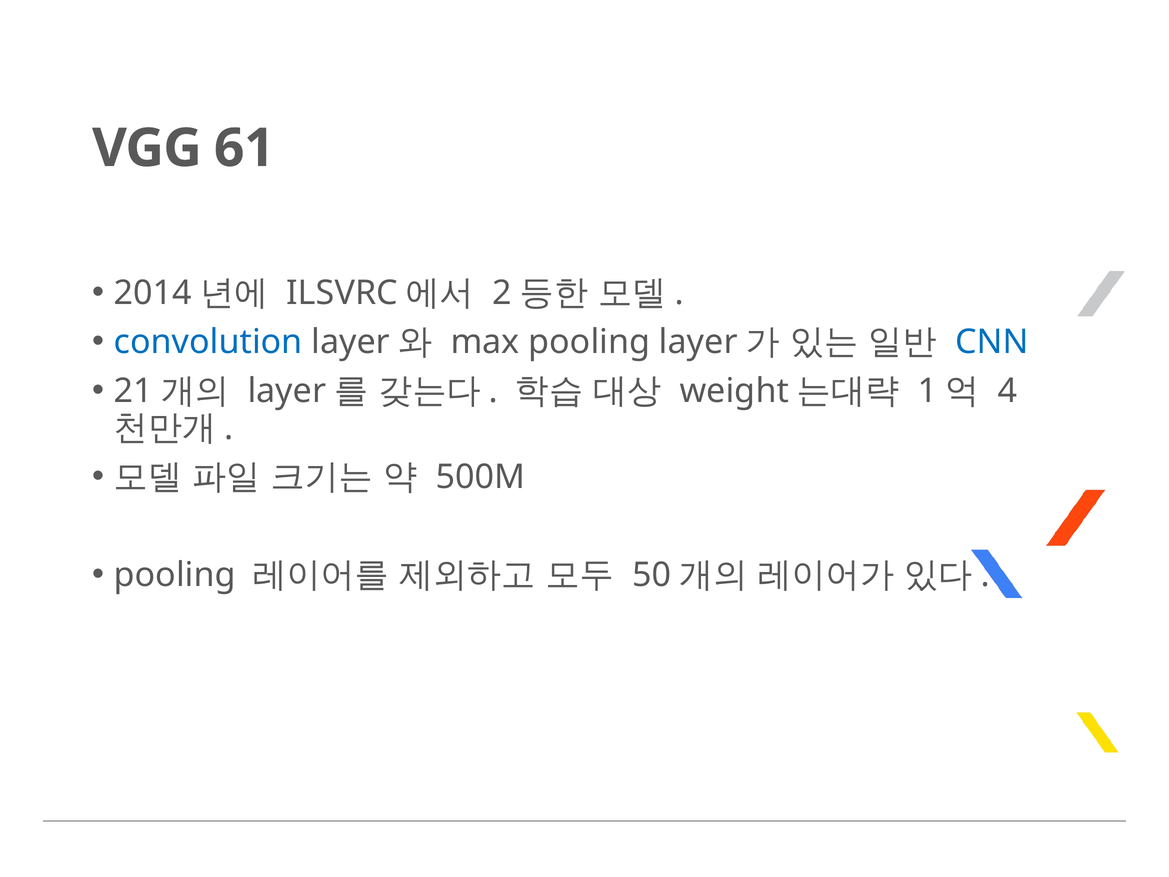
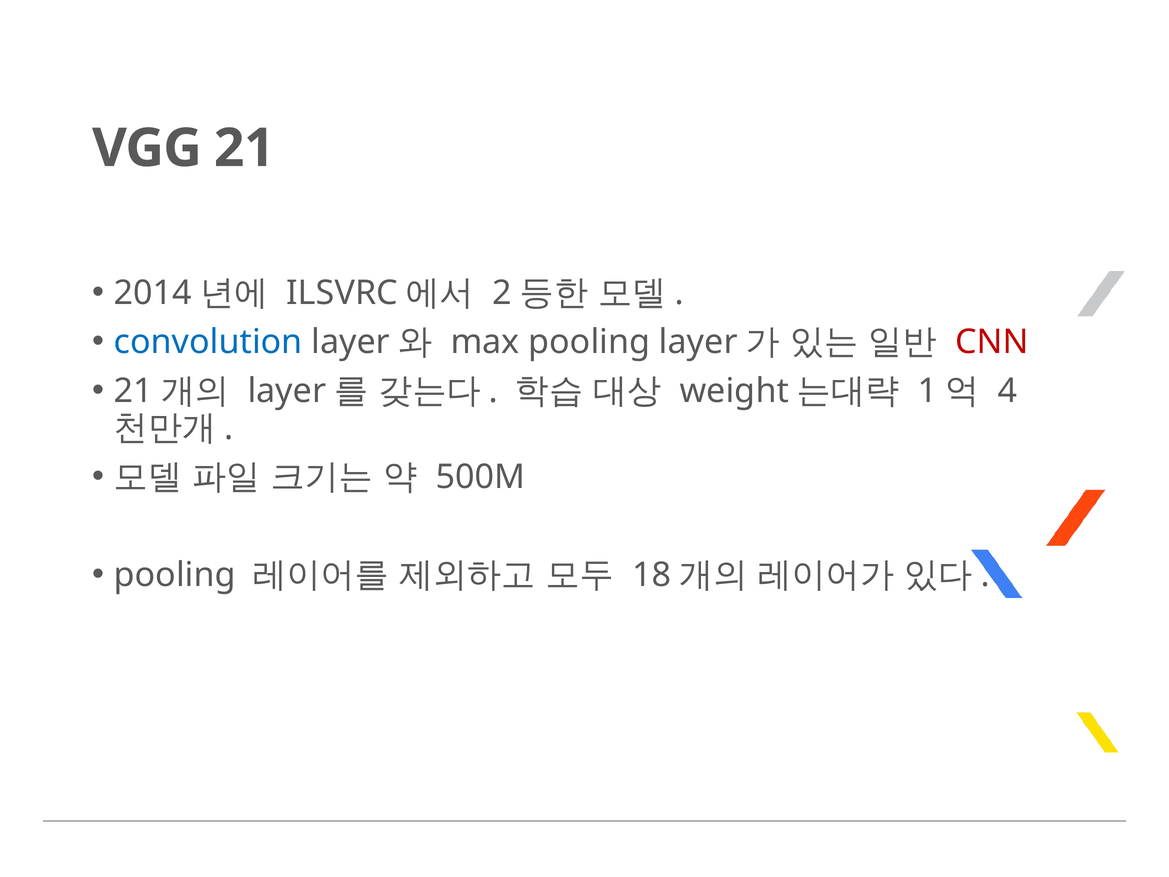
VGG 61: 61 -> 21
CNN colour: blue -> red
50: 50 -> 18
